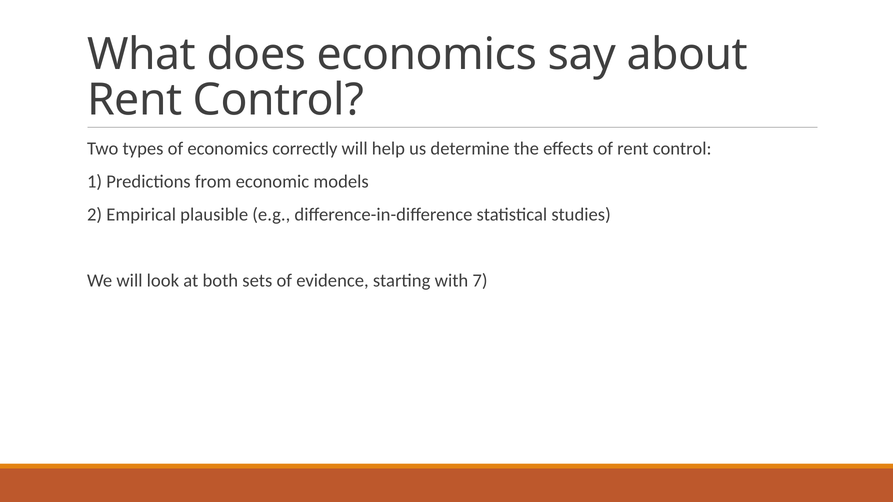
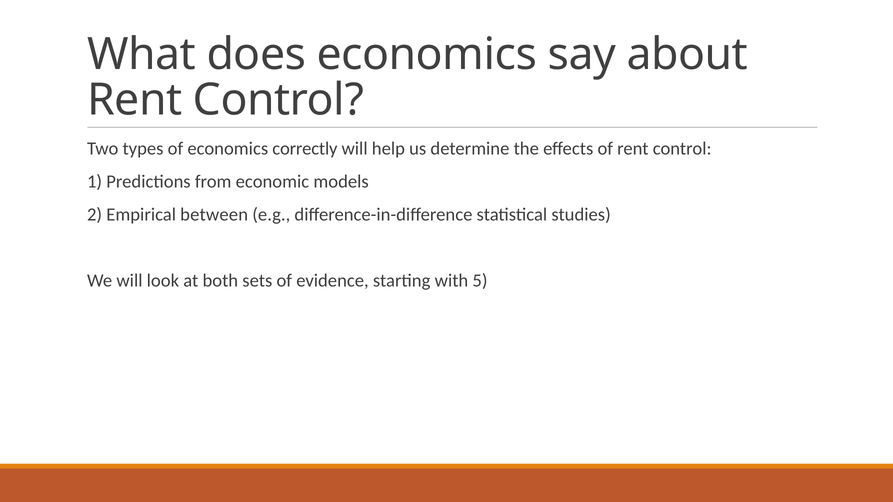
plausible: plausible -> between
7: 7 -> 5
